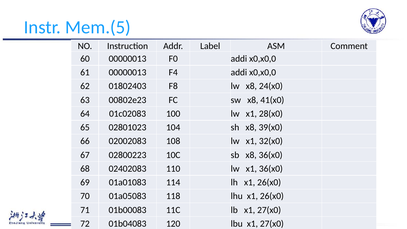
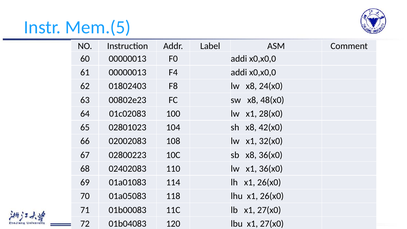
41(x0: 41(x0 -> 48(x0
39(x0: 39(x0 -> 42(x0
